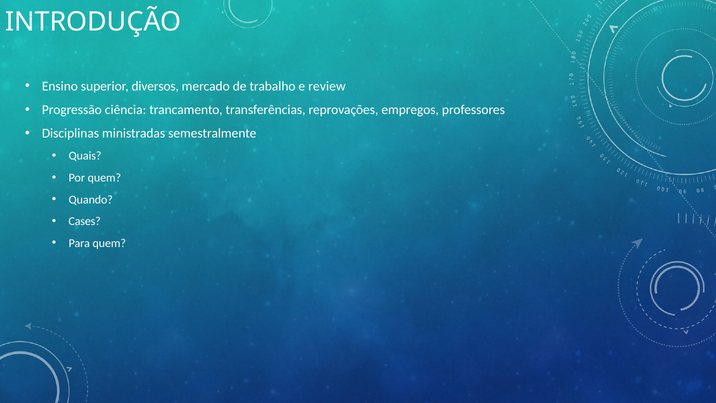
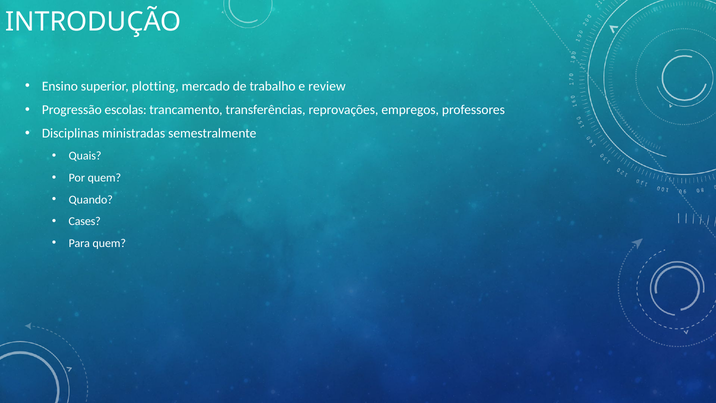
diversos: diversos -> plotting
ciência: ciência -> escolas
